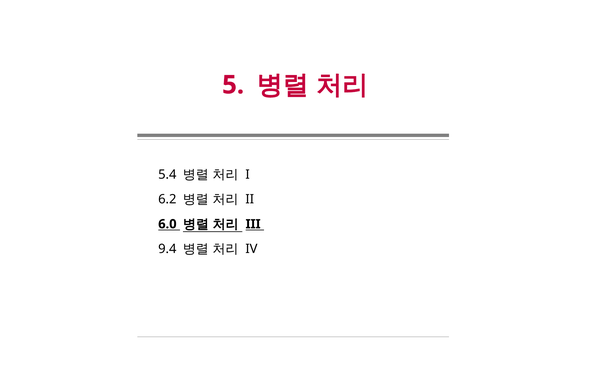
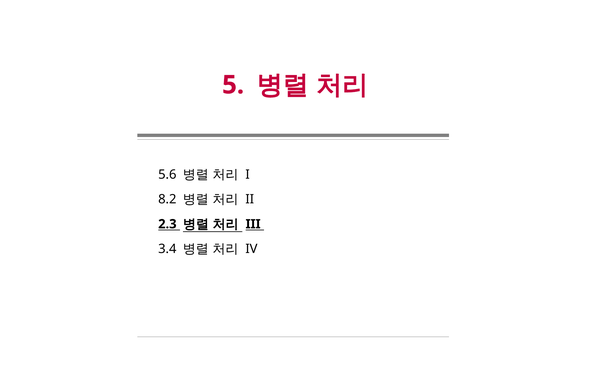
5.4: 5.4 -> 5.6
6.2: 6.2 -> 8.2
6.0: 6.0 -> 2.3
9.4: 9.4 -> 3.4
